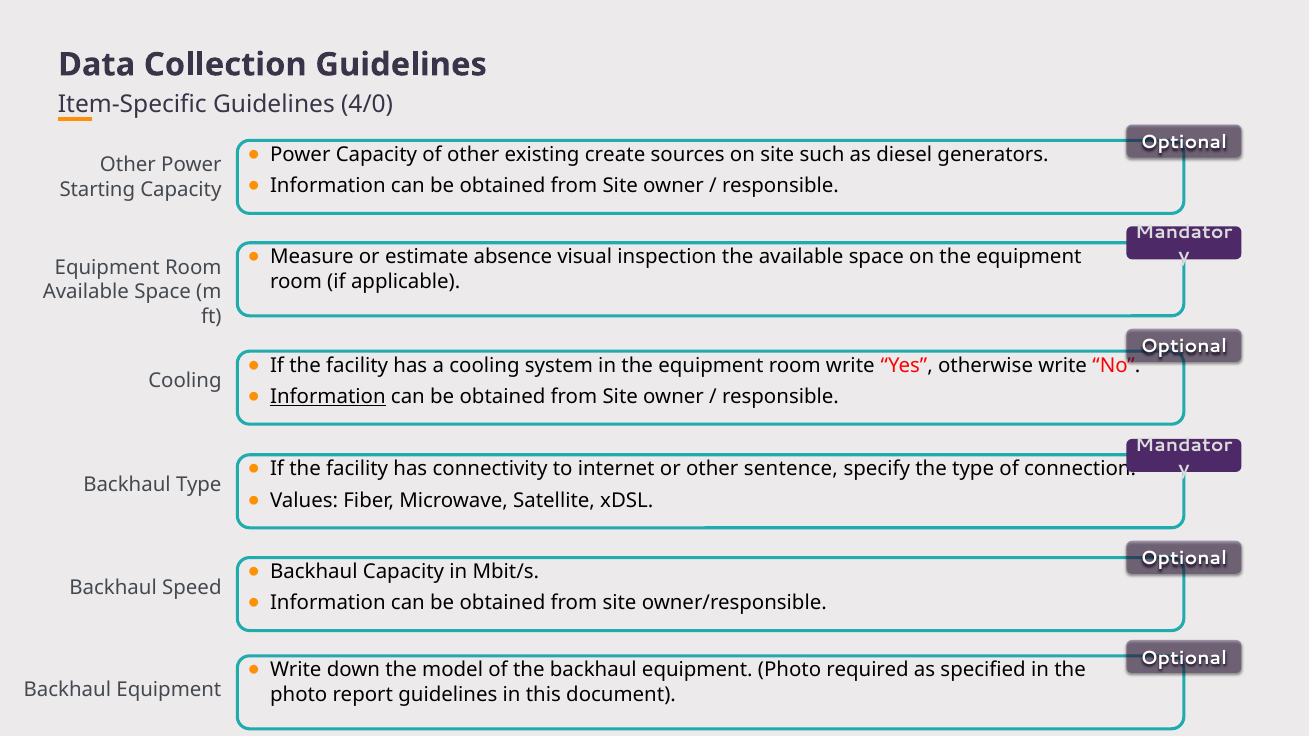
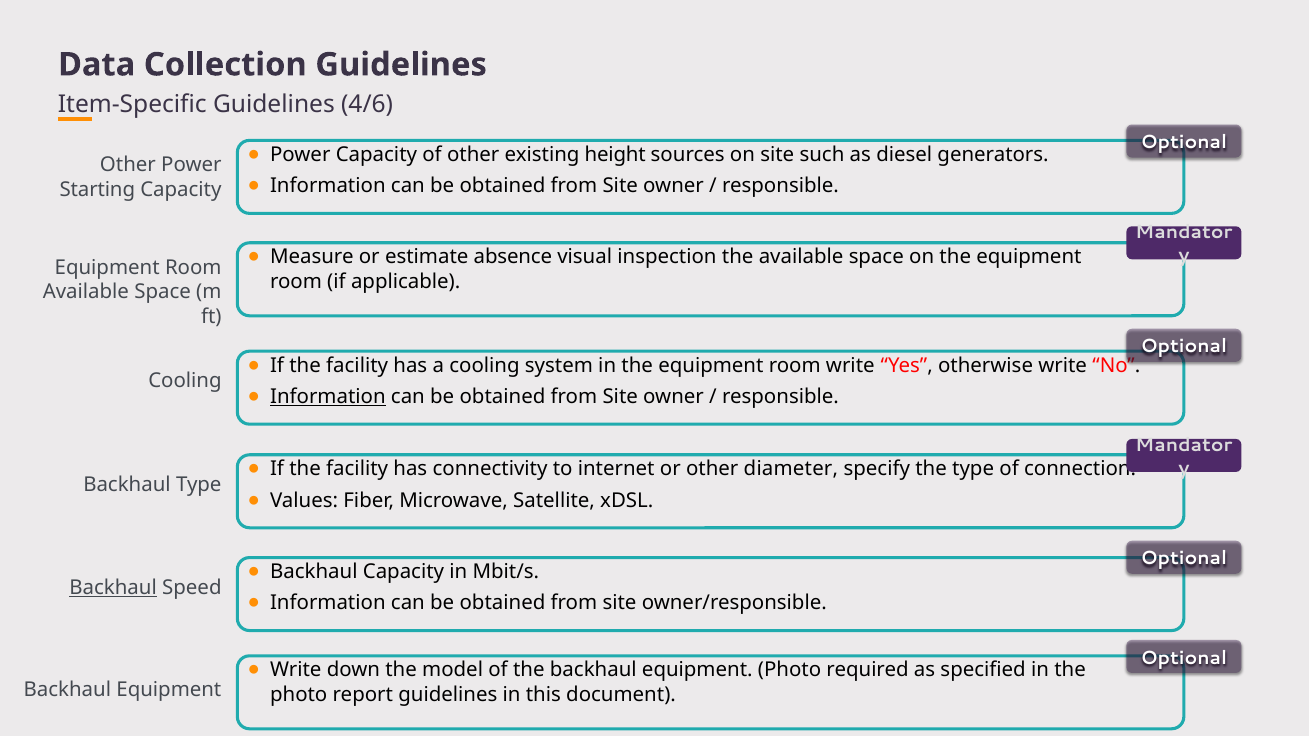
4/0: 4/0 -> 4/6
create: create -> height
sentence: sentence -> diameter
Backhaul at (113, 588) underline: none -> present
